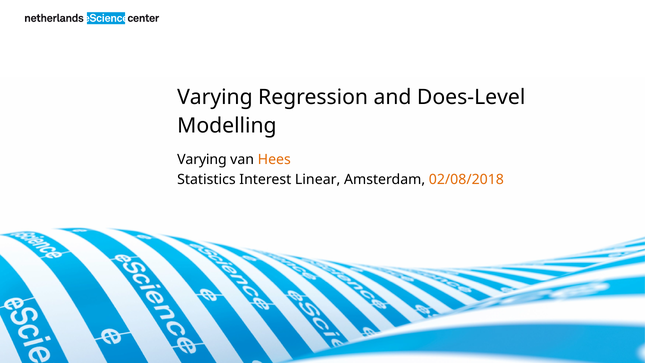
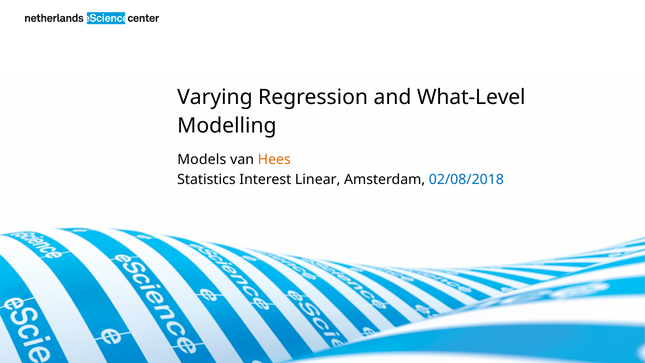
Does-Level: Does-Level -> What-Level
Varying at (202, 159): Varying -> Models
02/08/2018 colour: orange -> blue
